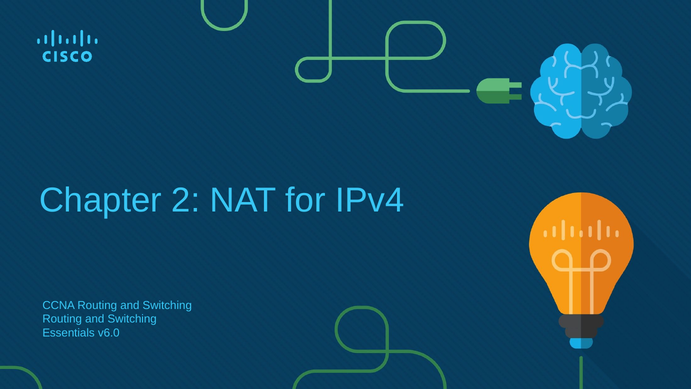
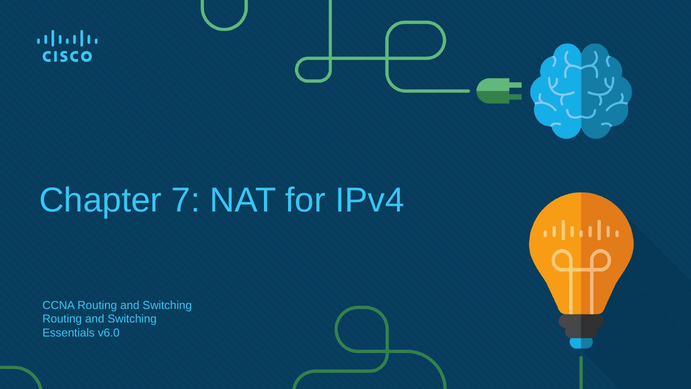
2: 2 -> 7
